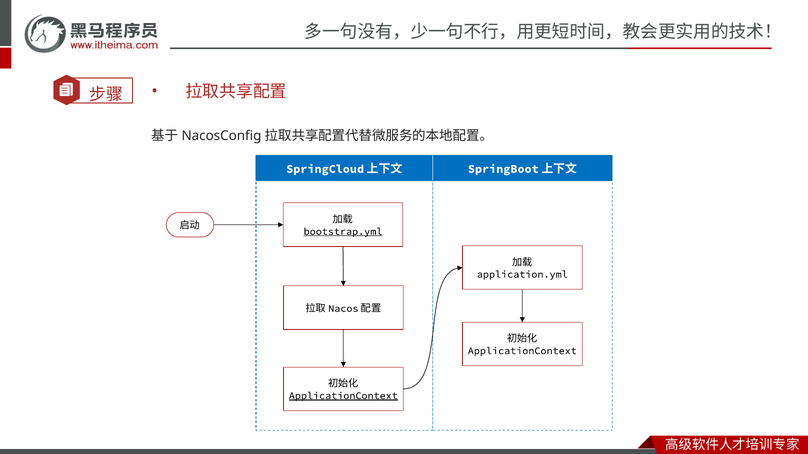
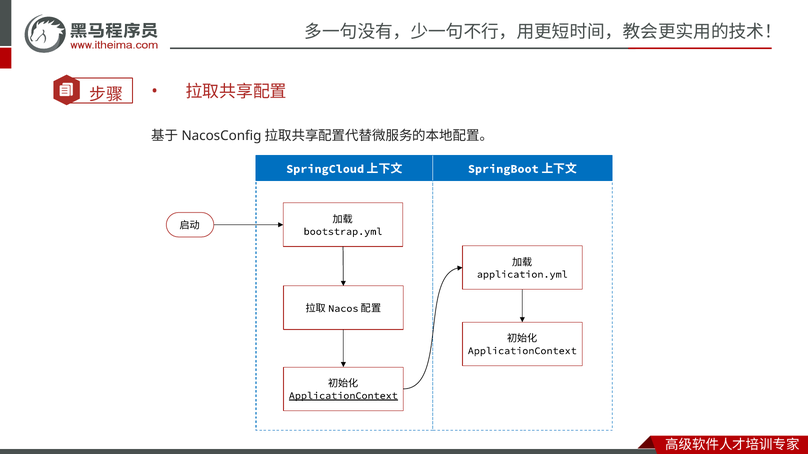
bootstrap.yml underline: present -> none
